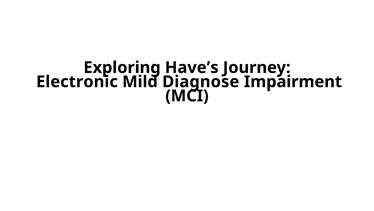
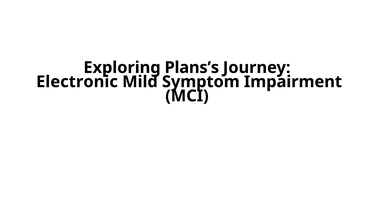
Have’s: Have’s -> Plans’s
Diagnose: Diagnose -> Symptom
